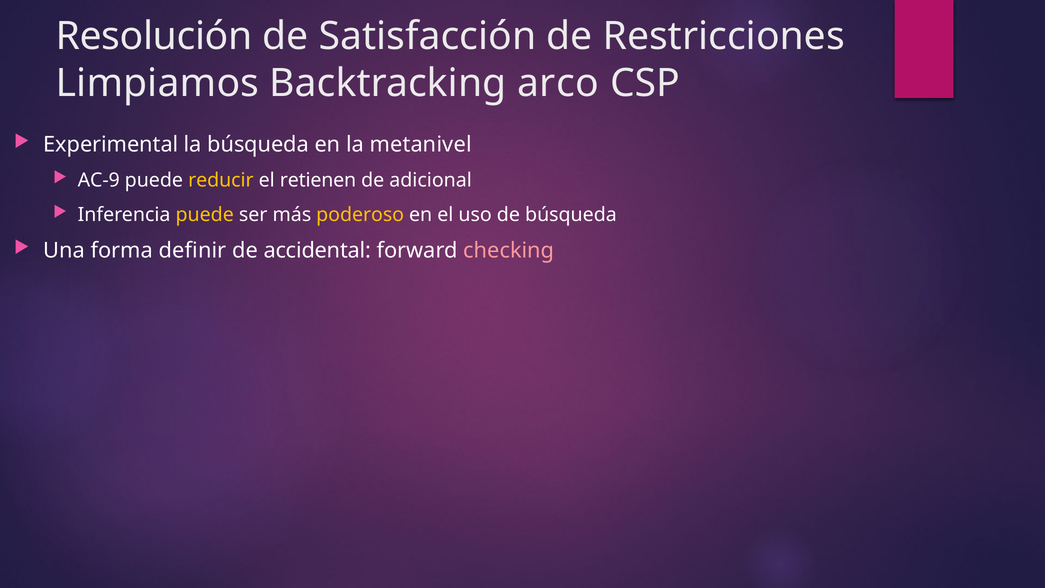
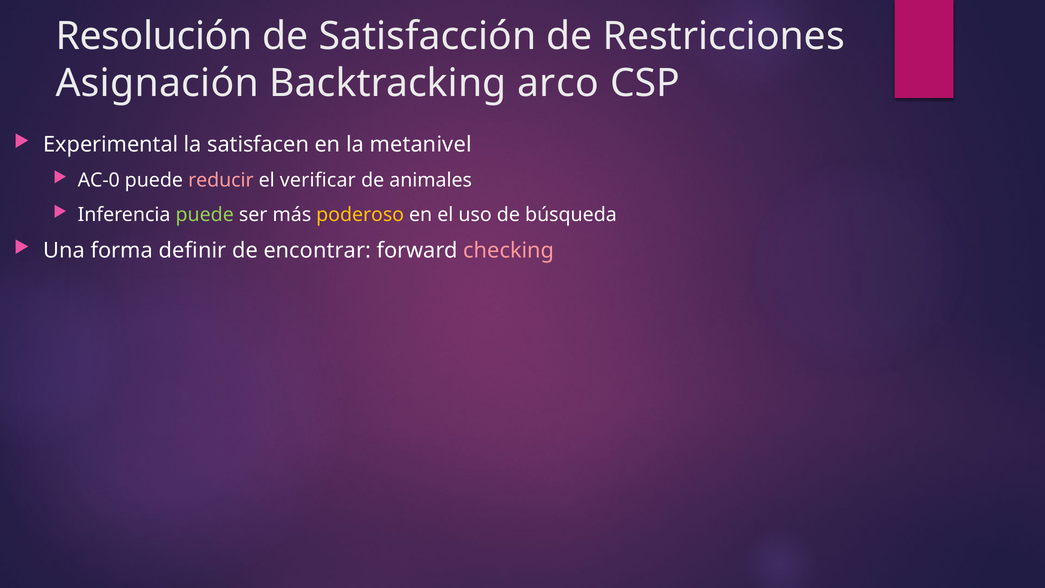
Limpiamos: Limpiamos -> Asignación
la búsqueda: búsqueda -> satisfacen
AC-9: AC-9 -> AC-0
reducir colour: yellow -> pink
retienen: retienen -> verificar
adicional: adicional -> animales
puede at (205, 215) colour: yellow -> light green
accidental: accidental -> encontrar
